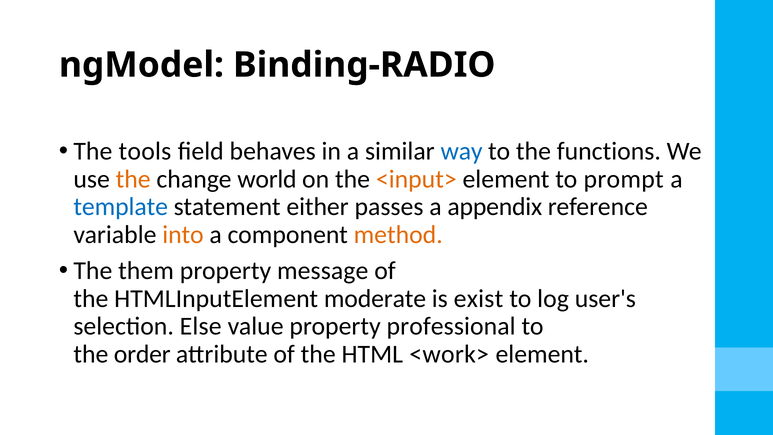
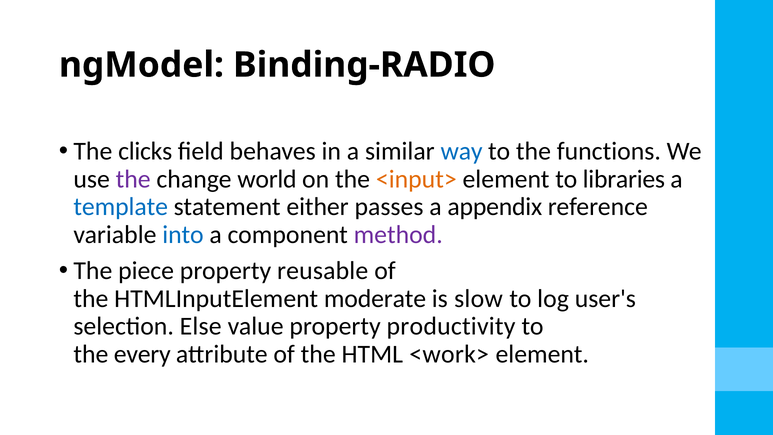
tools: tools -> clicks
the at (133, 179) colour: orange -> purple
prompt: prompt -> libraries
into colour: orange -> blue
method colour: orange -> purple
them: them -> piece
message: message -> reusable
exist: exist -> slow
professional: professional -> productivity
order: order -> every
